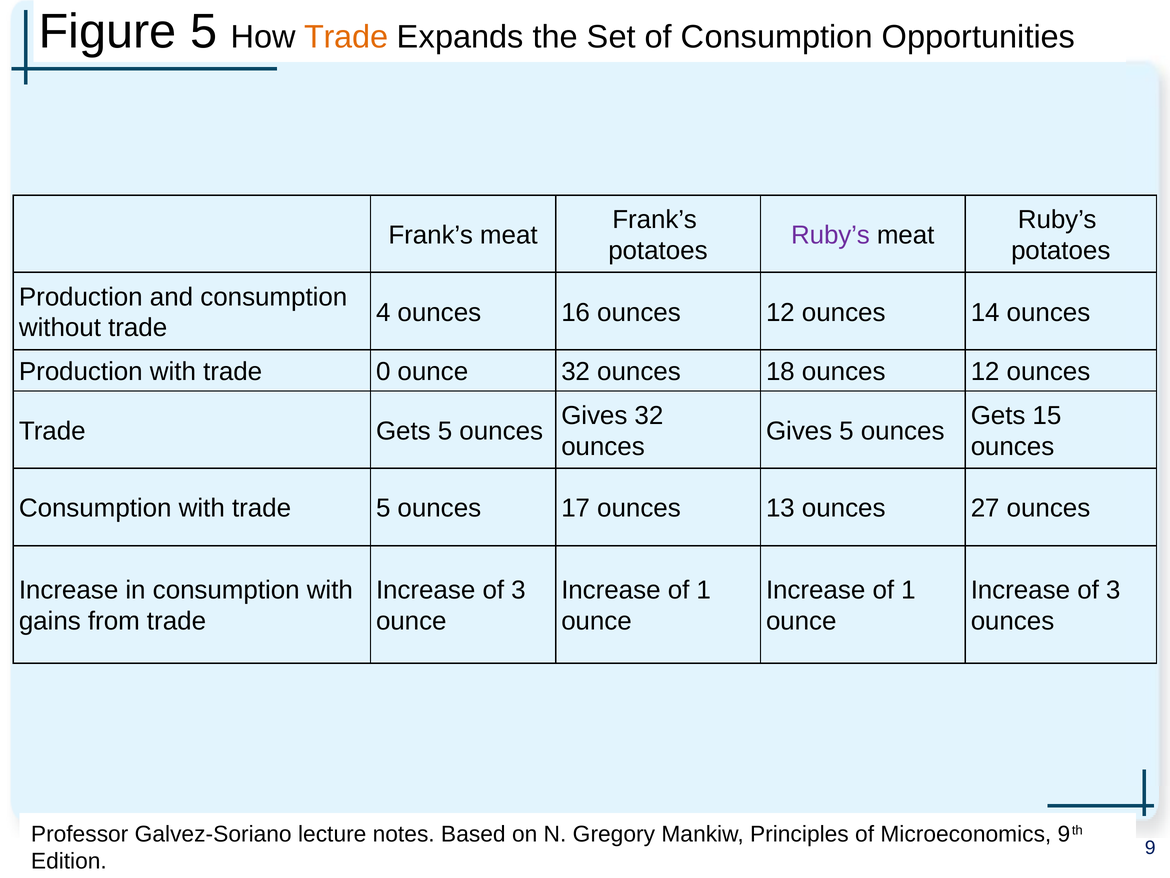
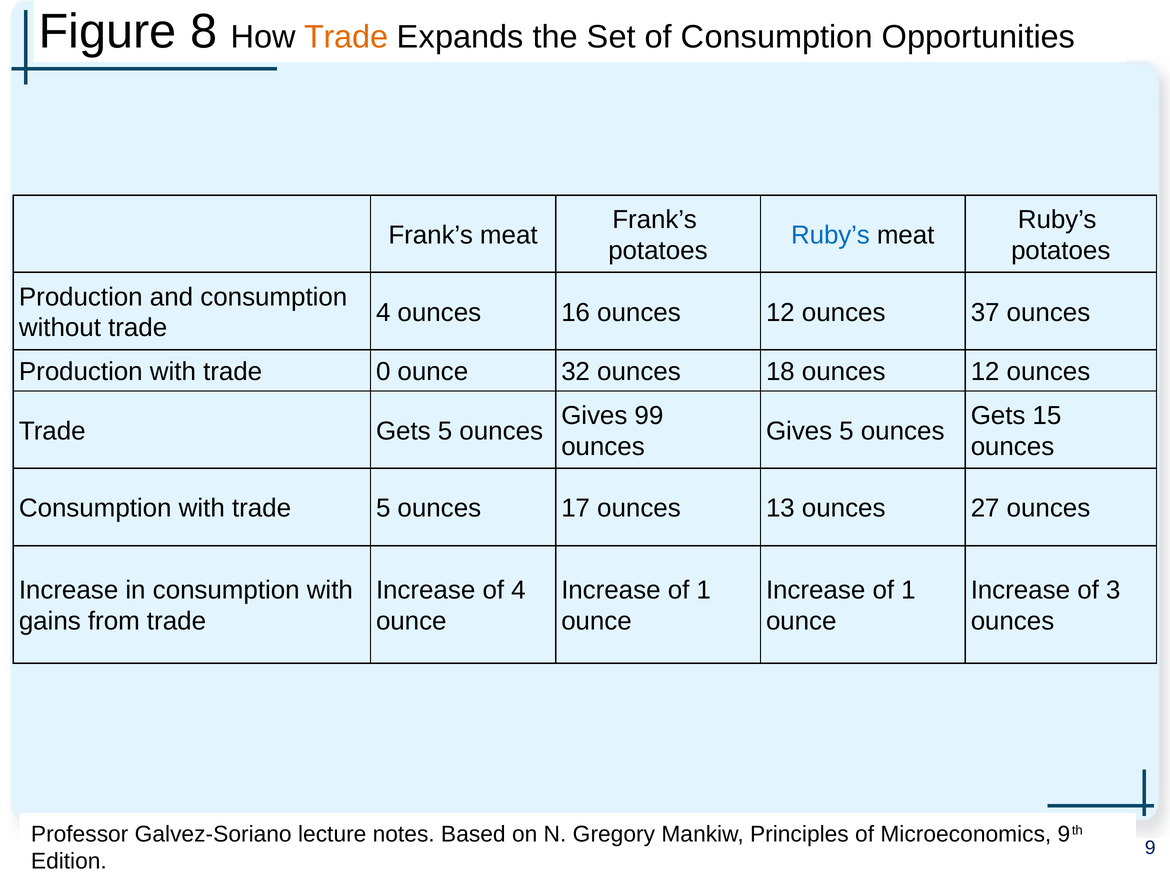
Figure 5: 5 -> 8
Ruby’s at (830, 235) colour: purple -> blue
14: 14 -> 37
Gives 32: 32 -> 99
3 at (518, 590): 3 -> 4
